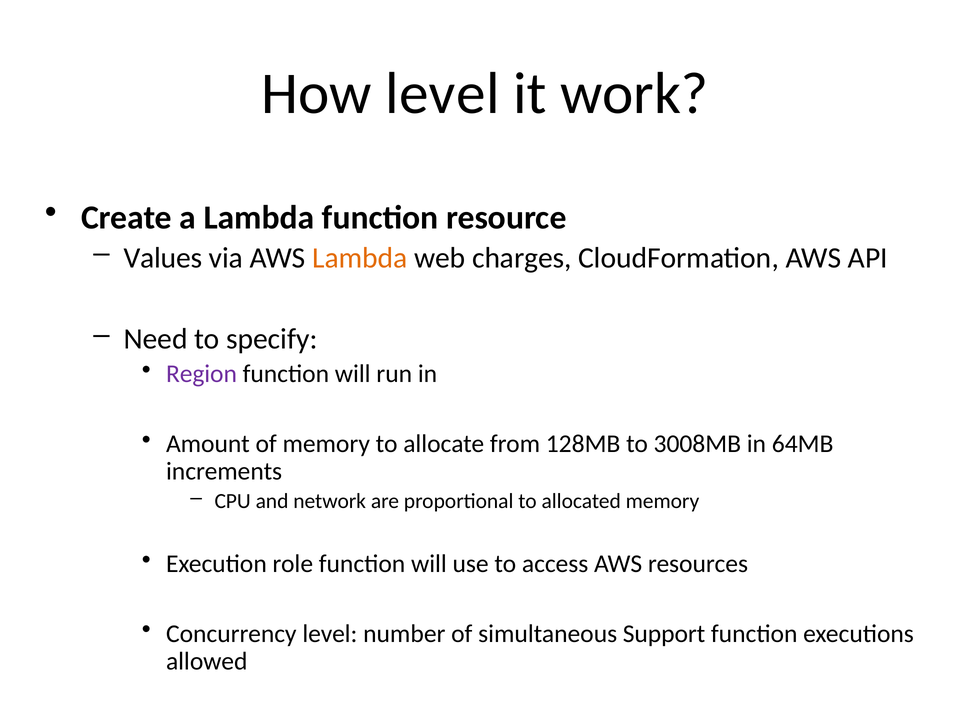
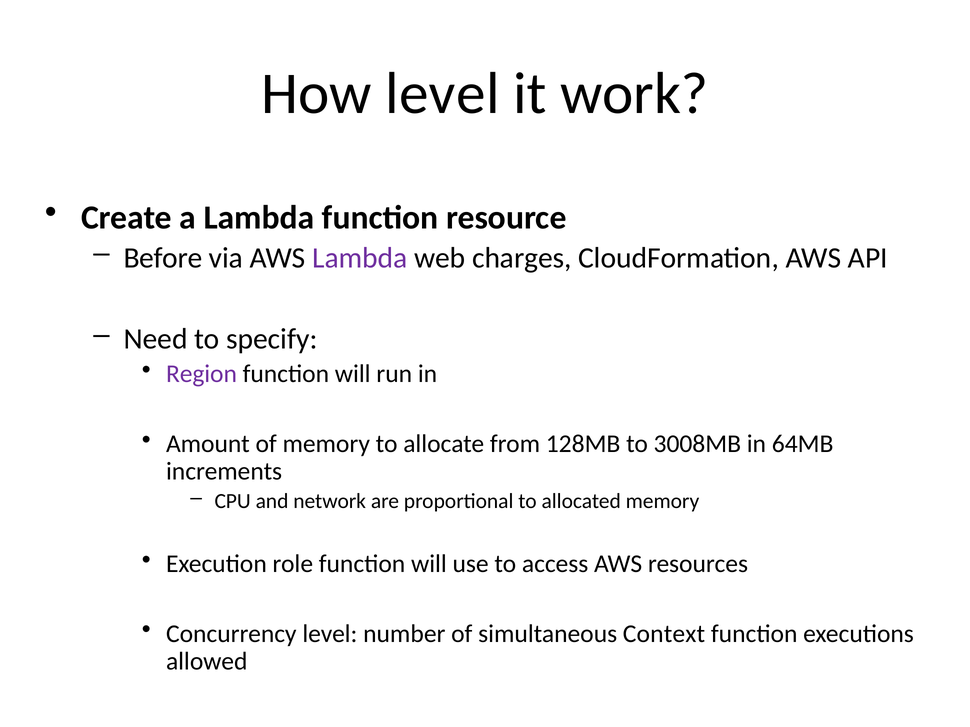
Values: Values -> Before
Lambda at (360, 258) colour: orange -> purple
Support: Support -> Context
